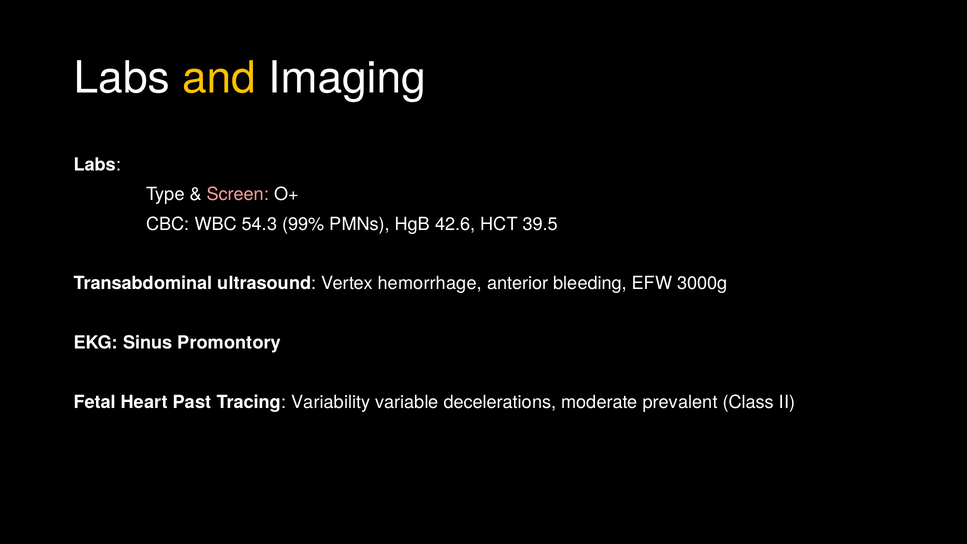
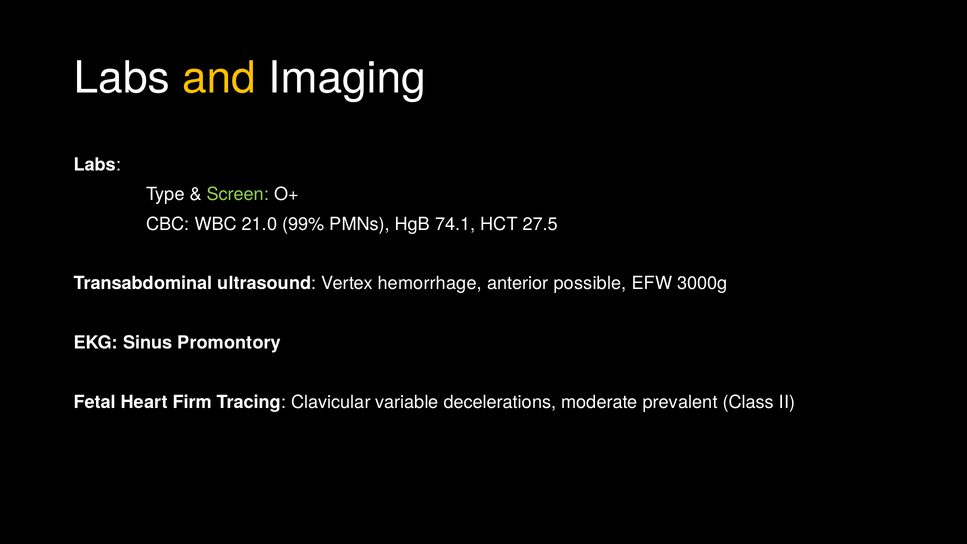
Screen colour: pink -> light green
54.3: 54.3 -> 21.0
42.6: 42.6 -> 74.1
39.5: 39.5 -> 27.5
bleeding: bleeding -> possible
Past: Past -> Firm
Variability: Variability -> Clavicular
